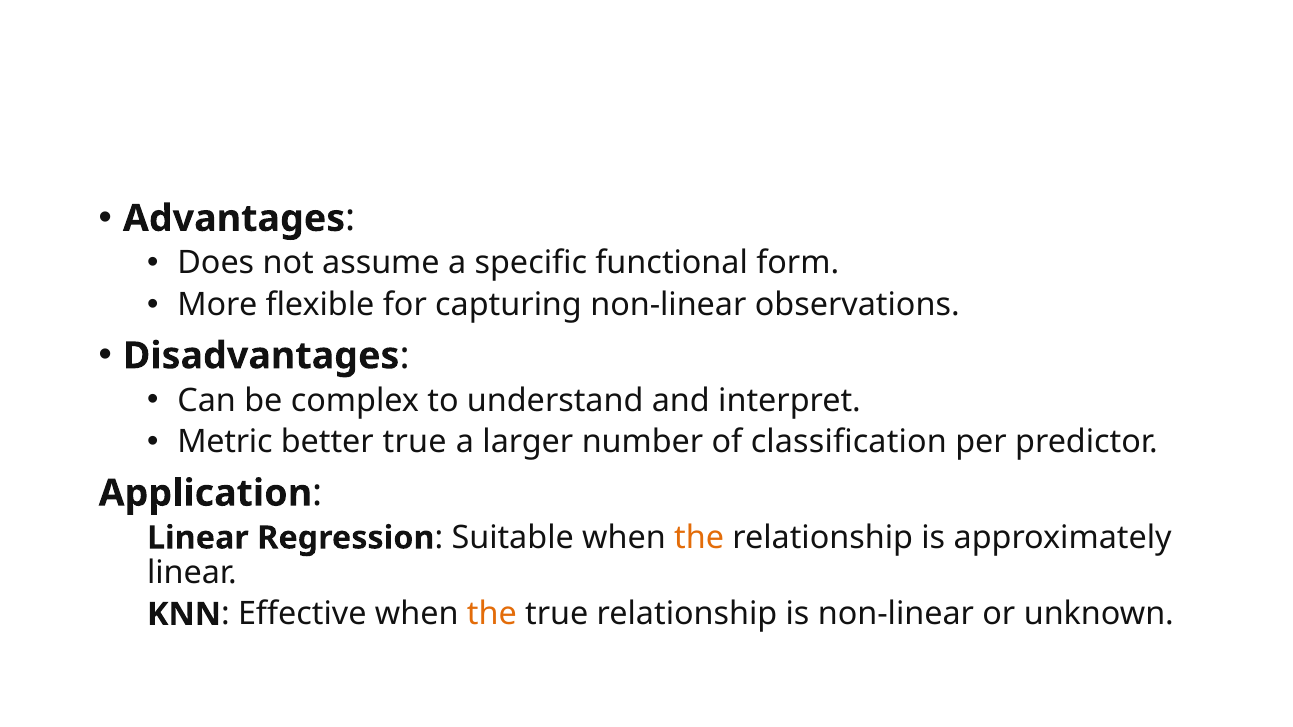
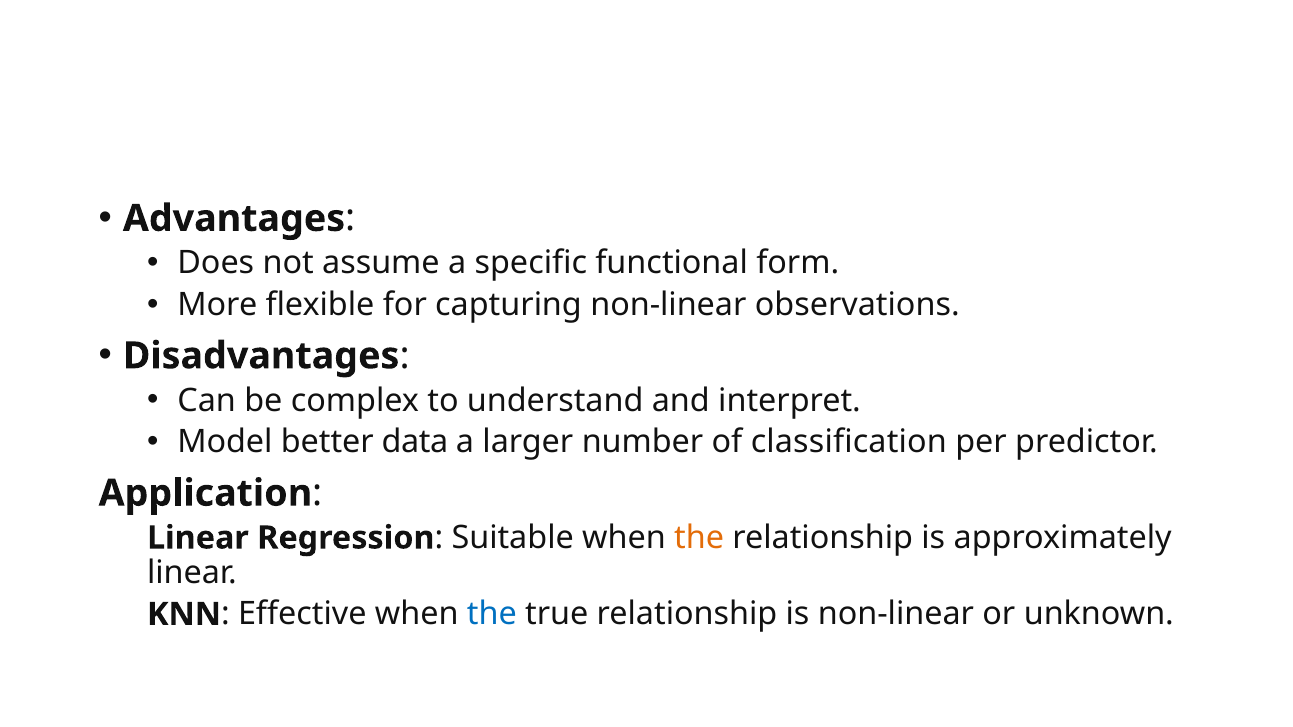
Metric: Metric -> Model
better true: true -> data
the at (492, 615) colour: orange -> blue
